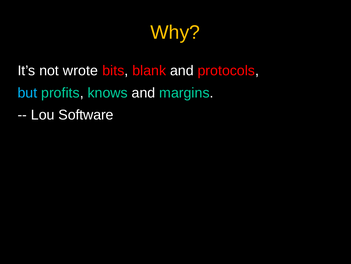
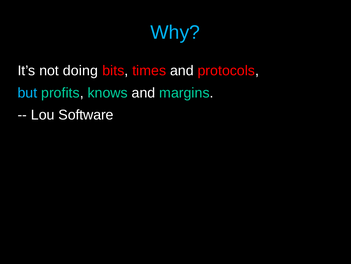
Why colour: yellow -> light blue
wrote: wrote -> doing
blank: blank -> times
